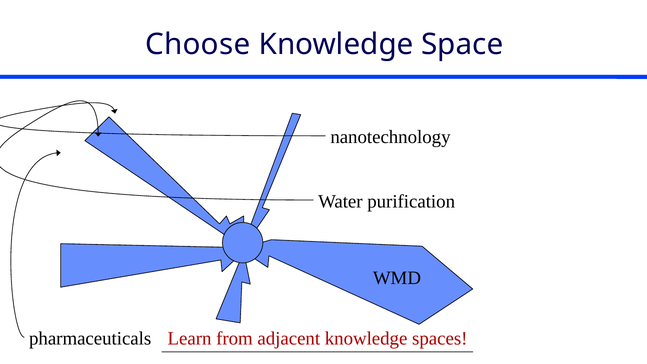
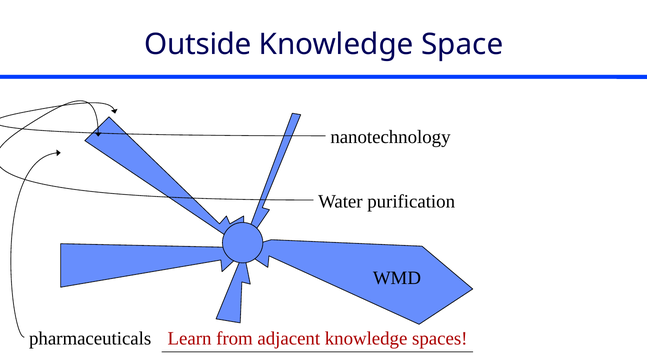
Choose: Choose -> Outside
